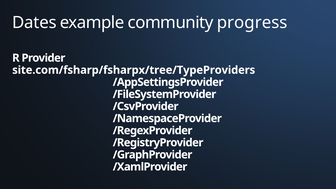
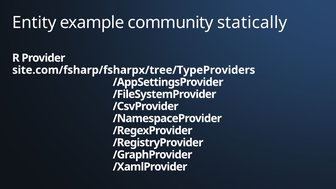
Dates: Dates -> Entity
progress: progress -> statically
